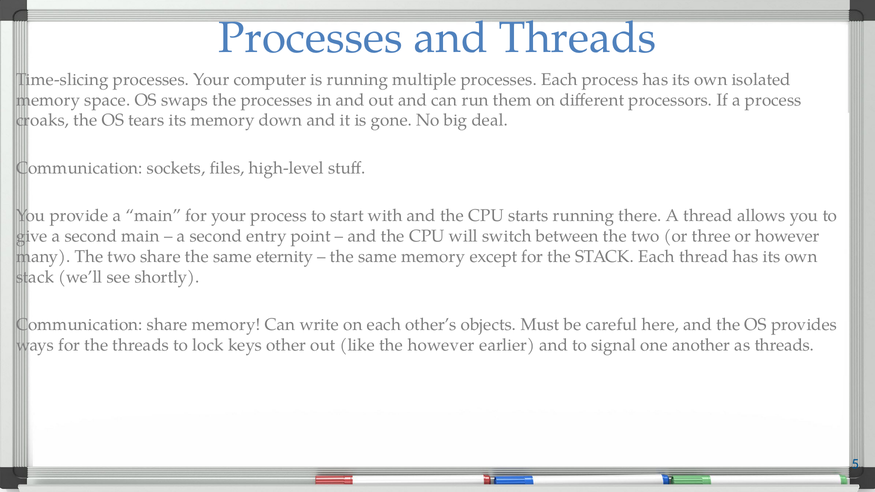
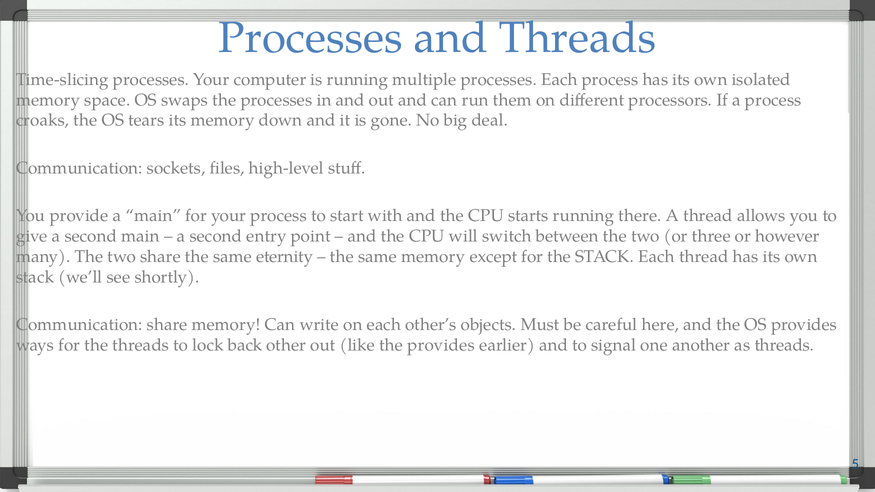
keys: keys -> back
the however: however -> provides
